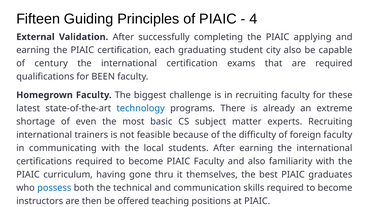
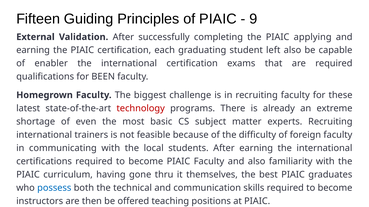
4: 4 -> 9
city: city -> left
century: century -> enabler
technology colour: blue -> red
